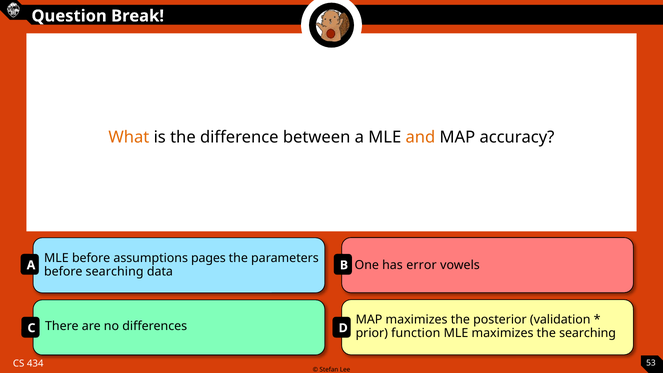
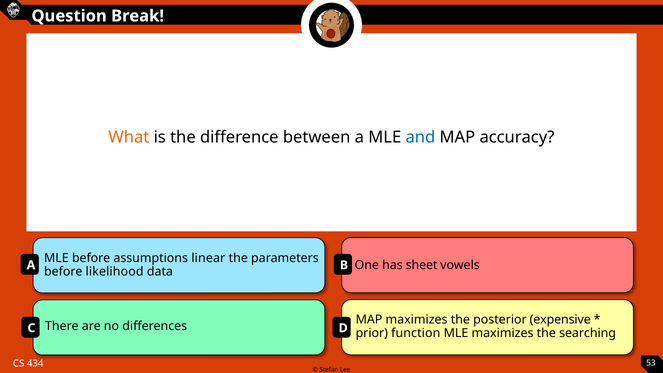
and colour: orange -> blue
pages: pages -> linear
error: error -> sheet
before searching: searching -> likelihood
validation: validation -> expensive
